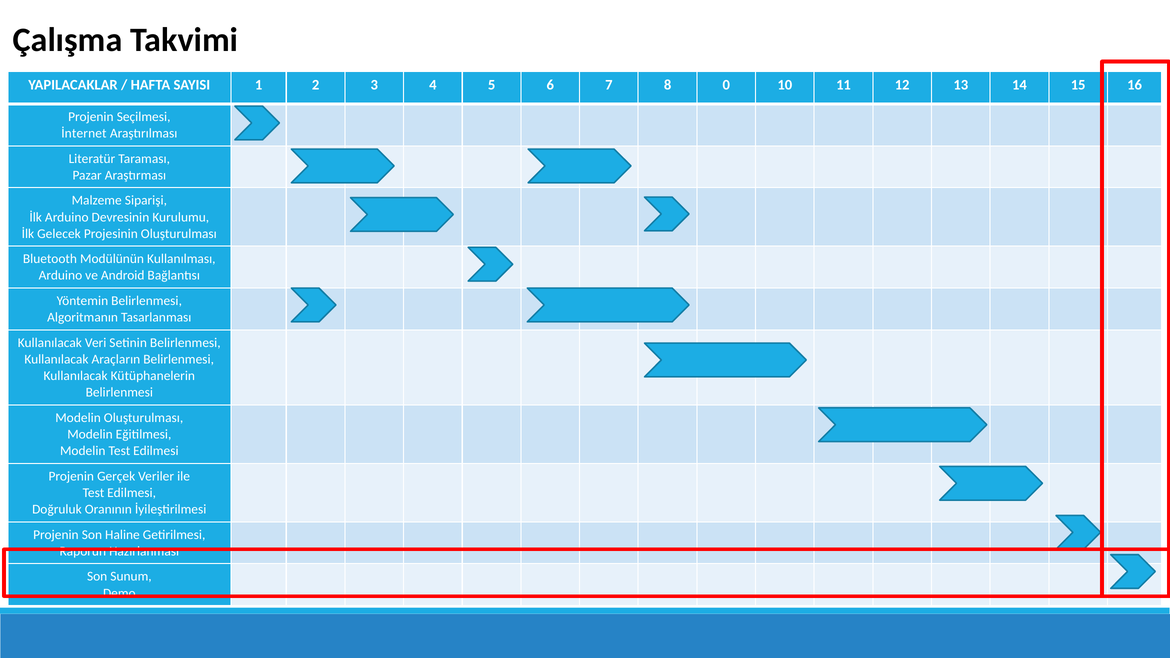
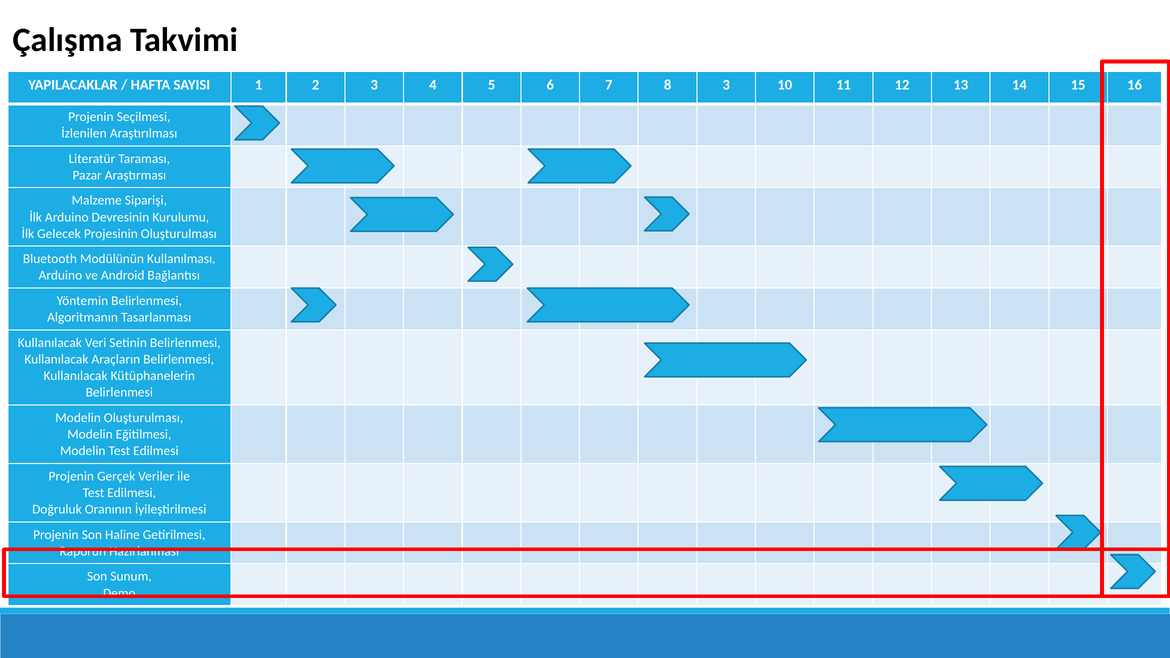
8 0: 0 -> 3
İnternet: İnternet -> İzlenilen
